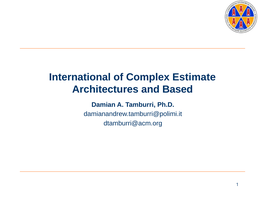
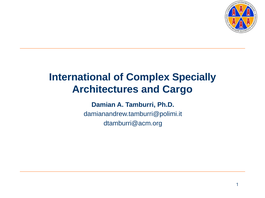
Estimate: Estimate -> Specially
Based: Based -> Cargo
